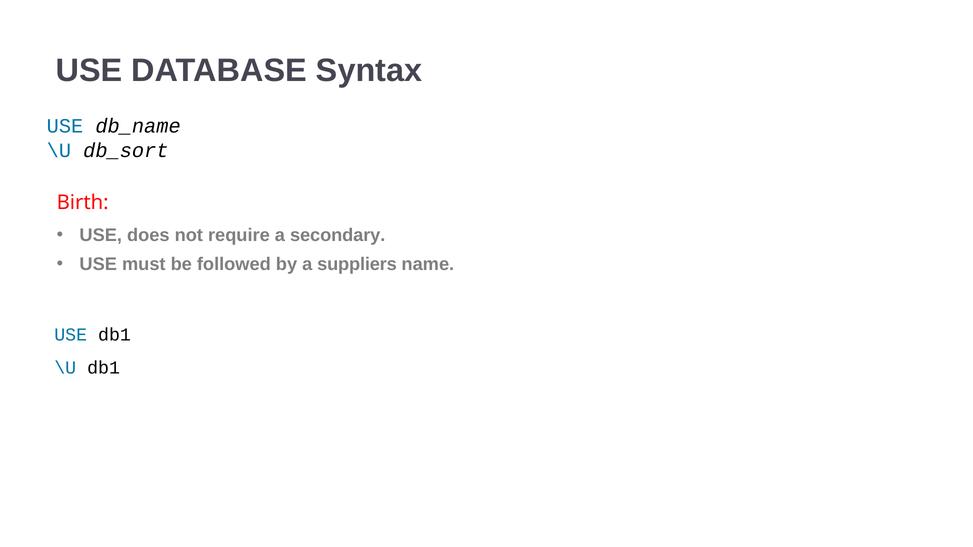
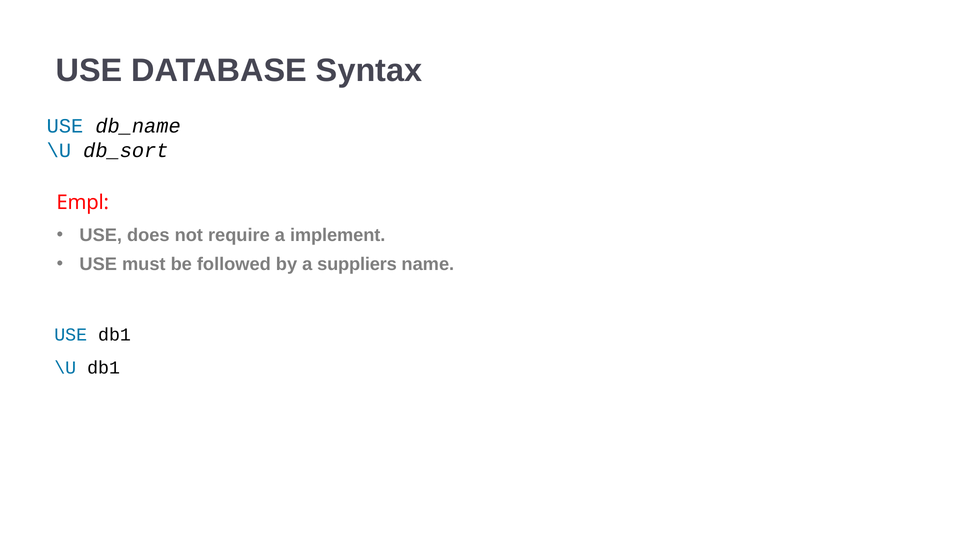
Birth: Birth -> Empl
secondary: secondary -> implement
